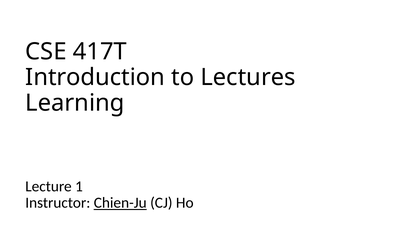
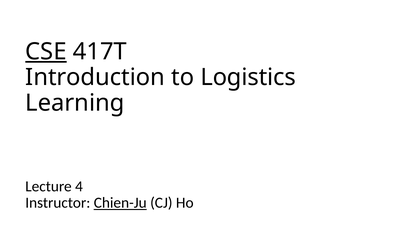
CSE underline: none -> present
Lectures: Lectures -> Logistics
1: 1 -> 4
